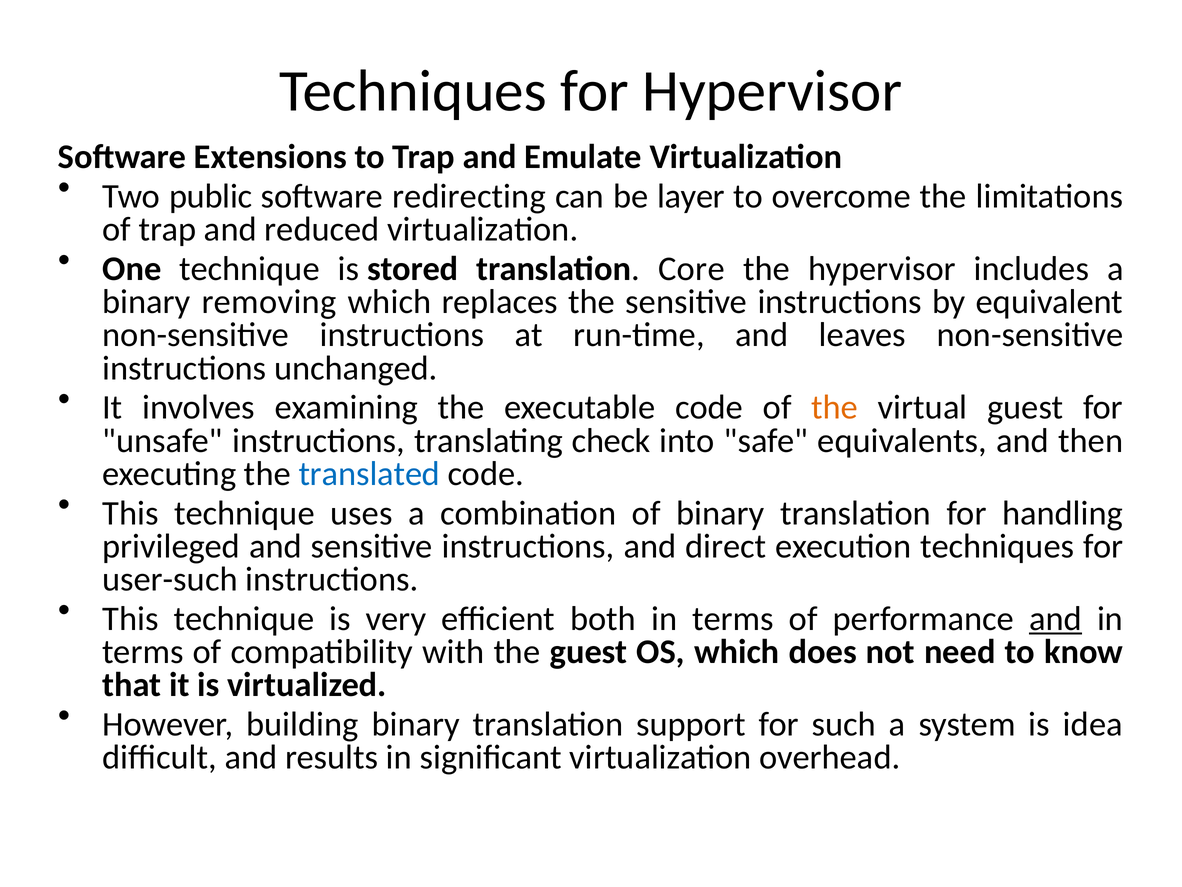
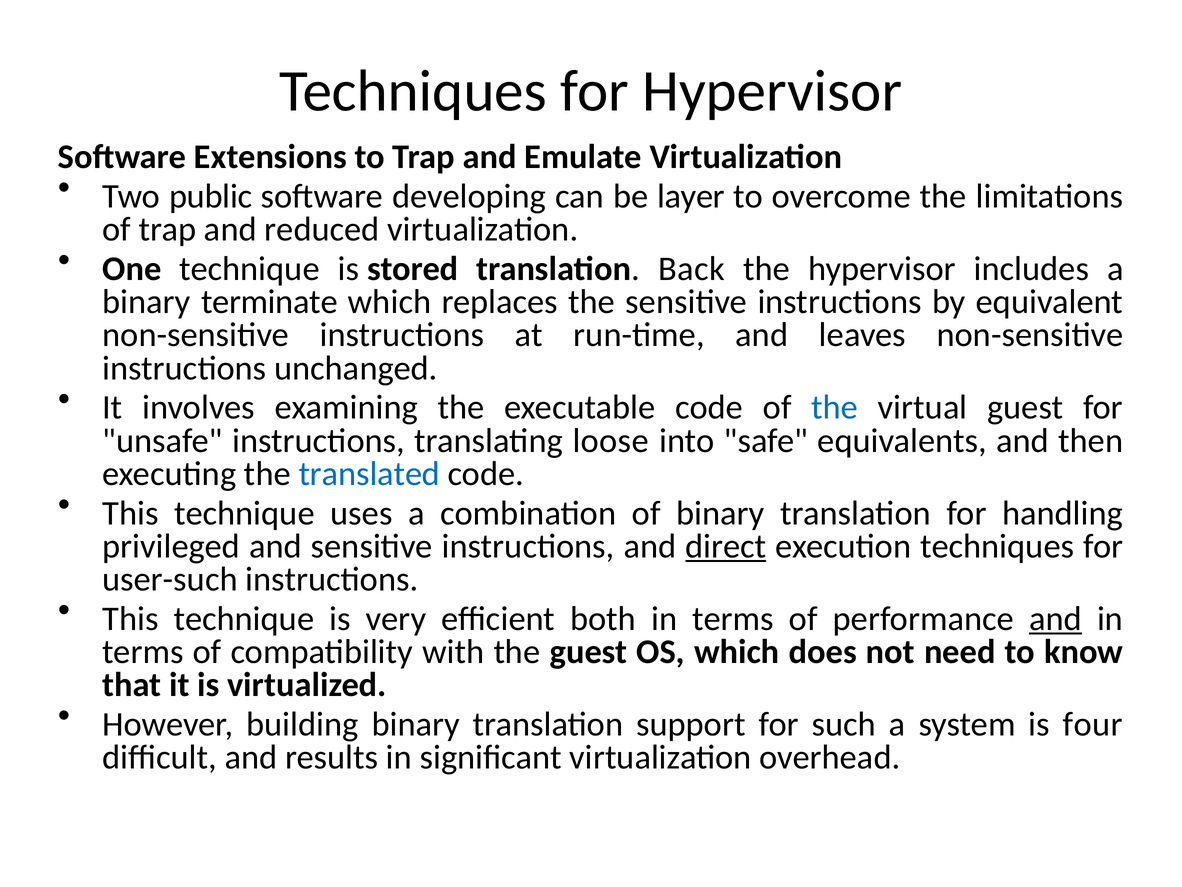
redirecting: redirecting -> developing
Core: Core -> Back
removing: removing -> terminate
the at (835, 407) colour: orange -> blue
check: check -> loose
direct underline: none -> present
idea: idea -> four
